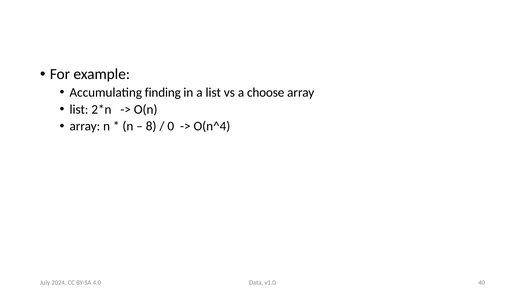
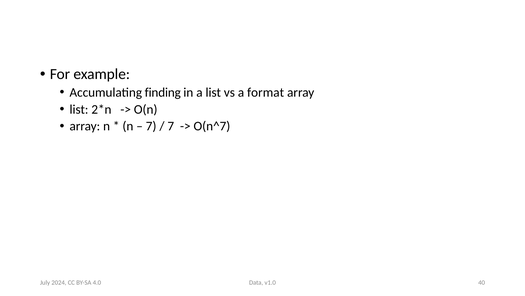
choose: choose -> format
8 at (151, 126): 8 -> 7
0 at (171, 126): 0 -> 7
O(n^4: O(n^4 -> O(n^7
